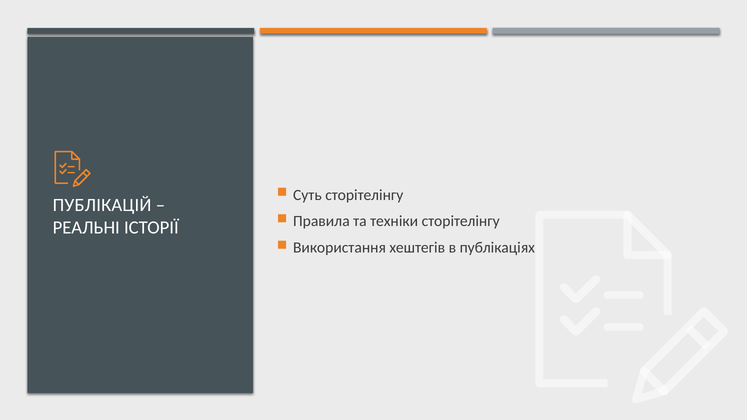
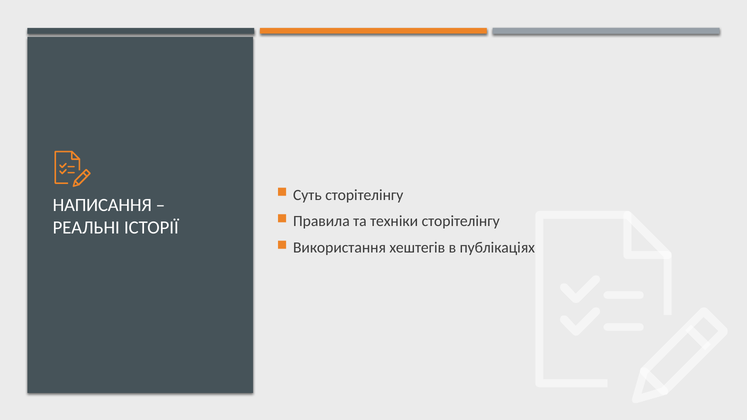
ПУБЛІКАЦІЙ: ПУБЛІКАЦІЙ -> НАПИСАННЯ
